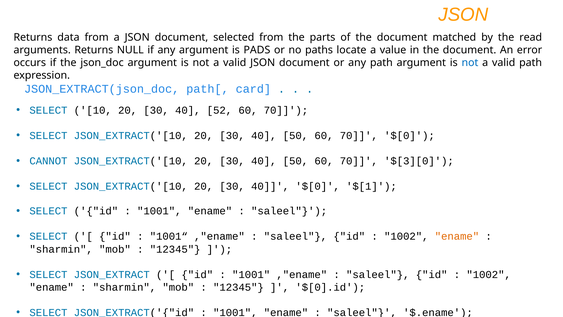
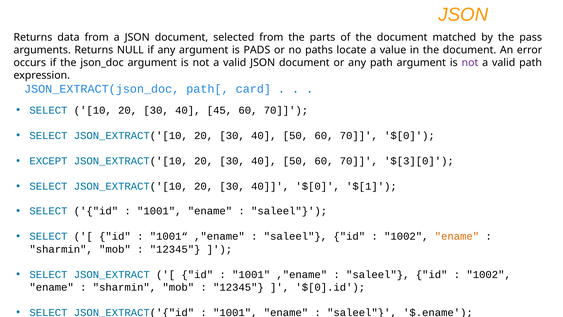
read: read -> pass
not at (470, 63) colour: blue -> purple
52: 52 -> 45
CANNOT: CANNOT -> EXCEPT
